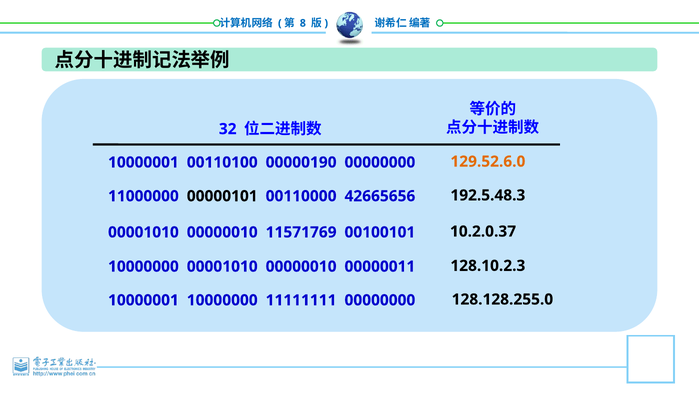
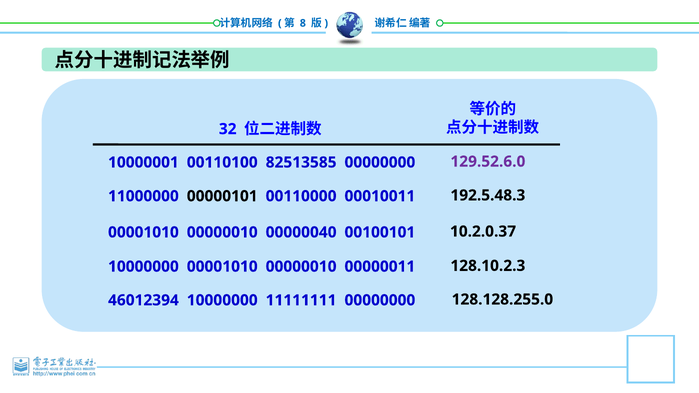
00000190: 00000190 -> 82513585
129.52.6.0 colour: orange -> purple
42665656: 42665656 -> 00010011
11571769: 11571769 -> 00000040
10000001 at (143, 300): 10000001 -> 46012394
